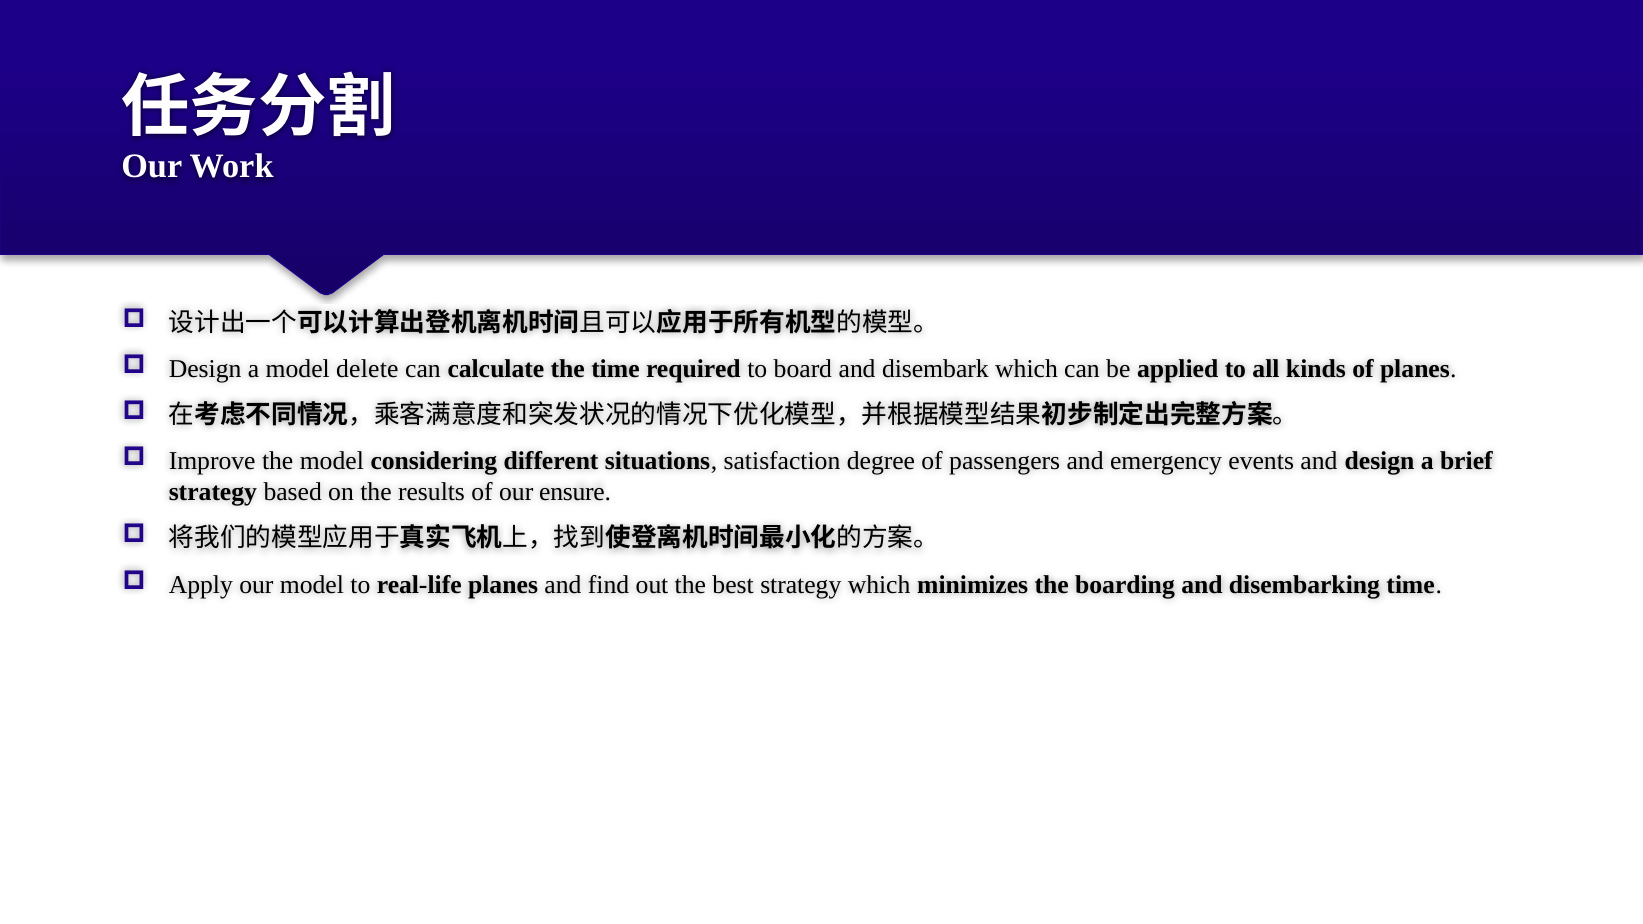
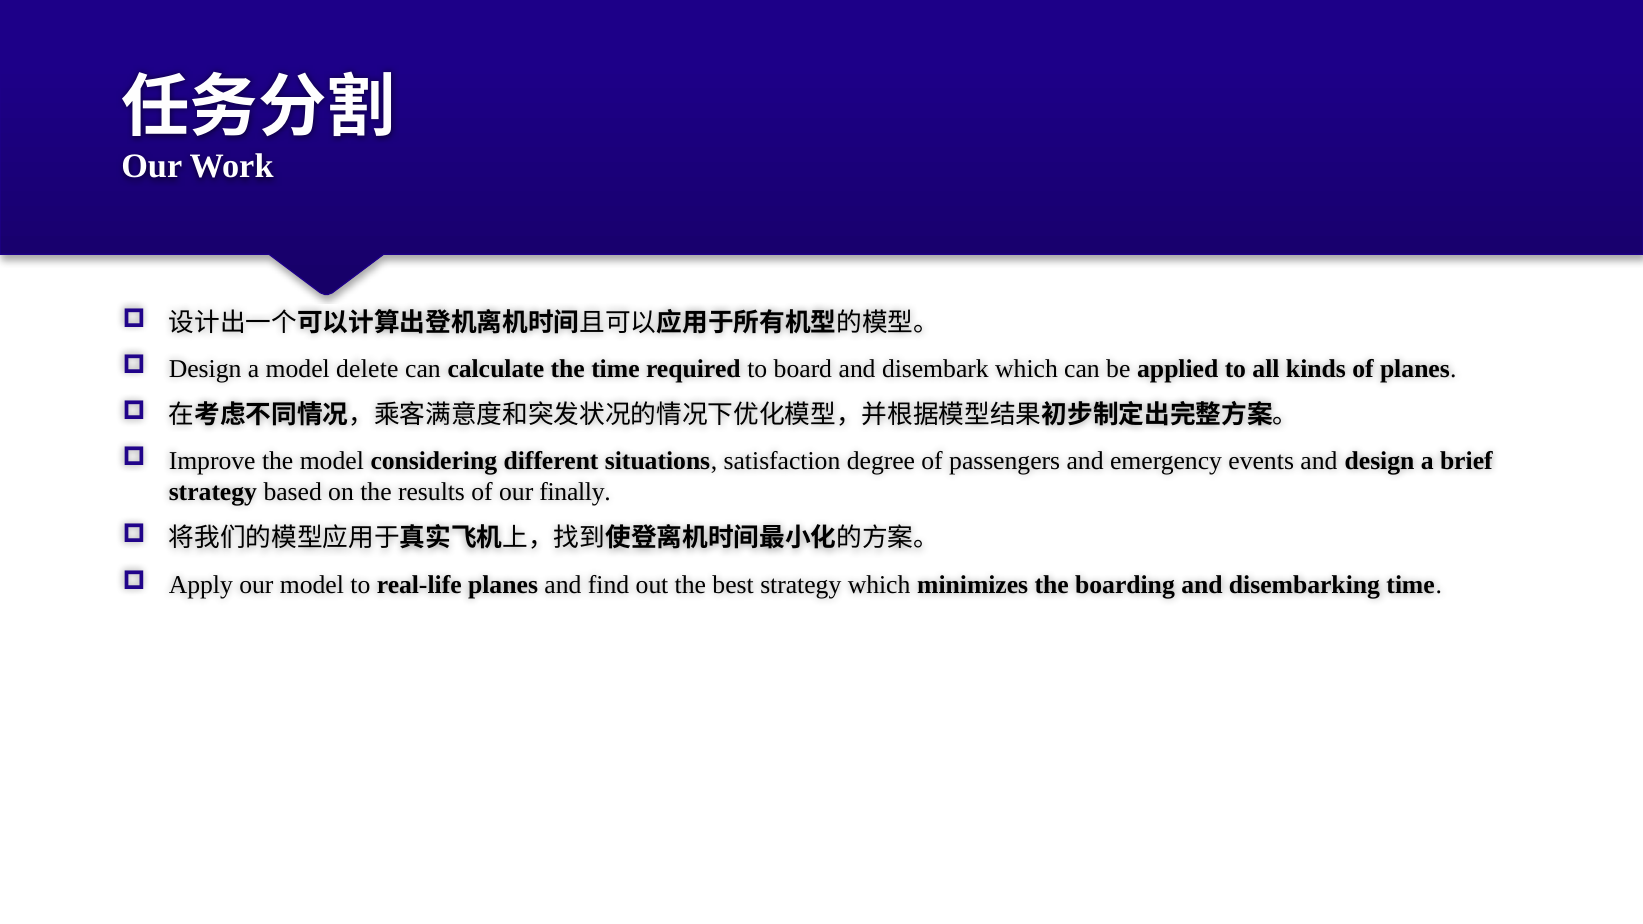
ensure: ensure -> finally
